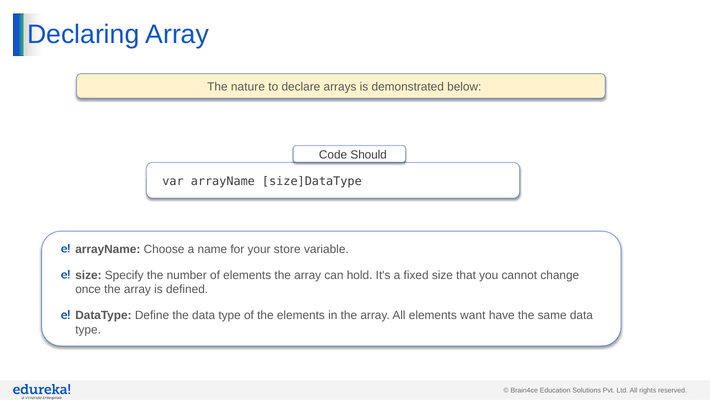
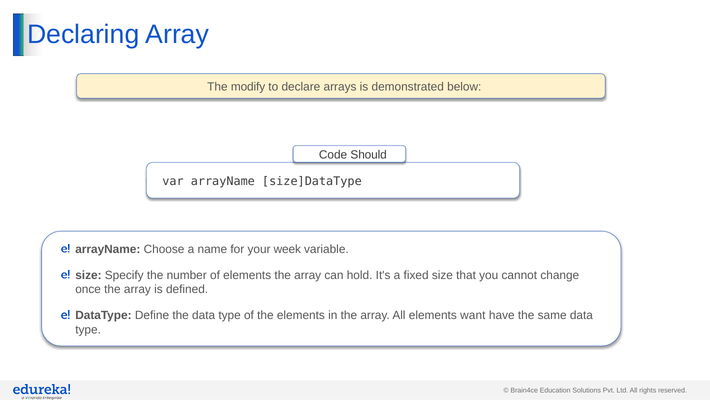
nature: nature -> modify
store: store -> week
